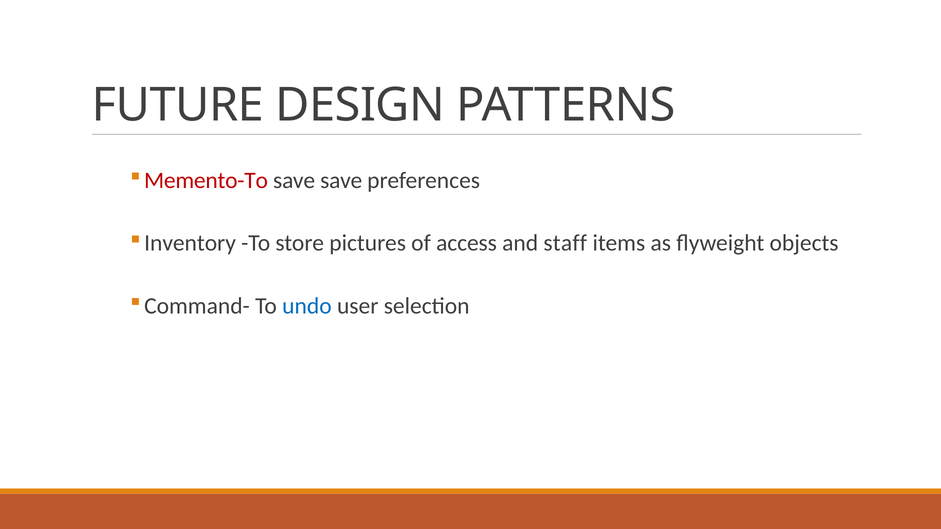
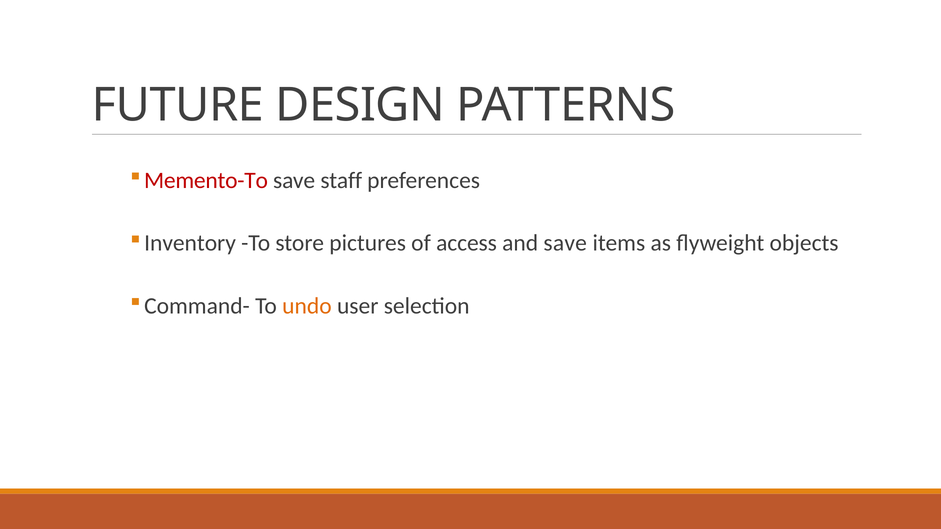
save save: save -> staff
and staff: staff -> save
undo colour: blue -> orange
